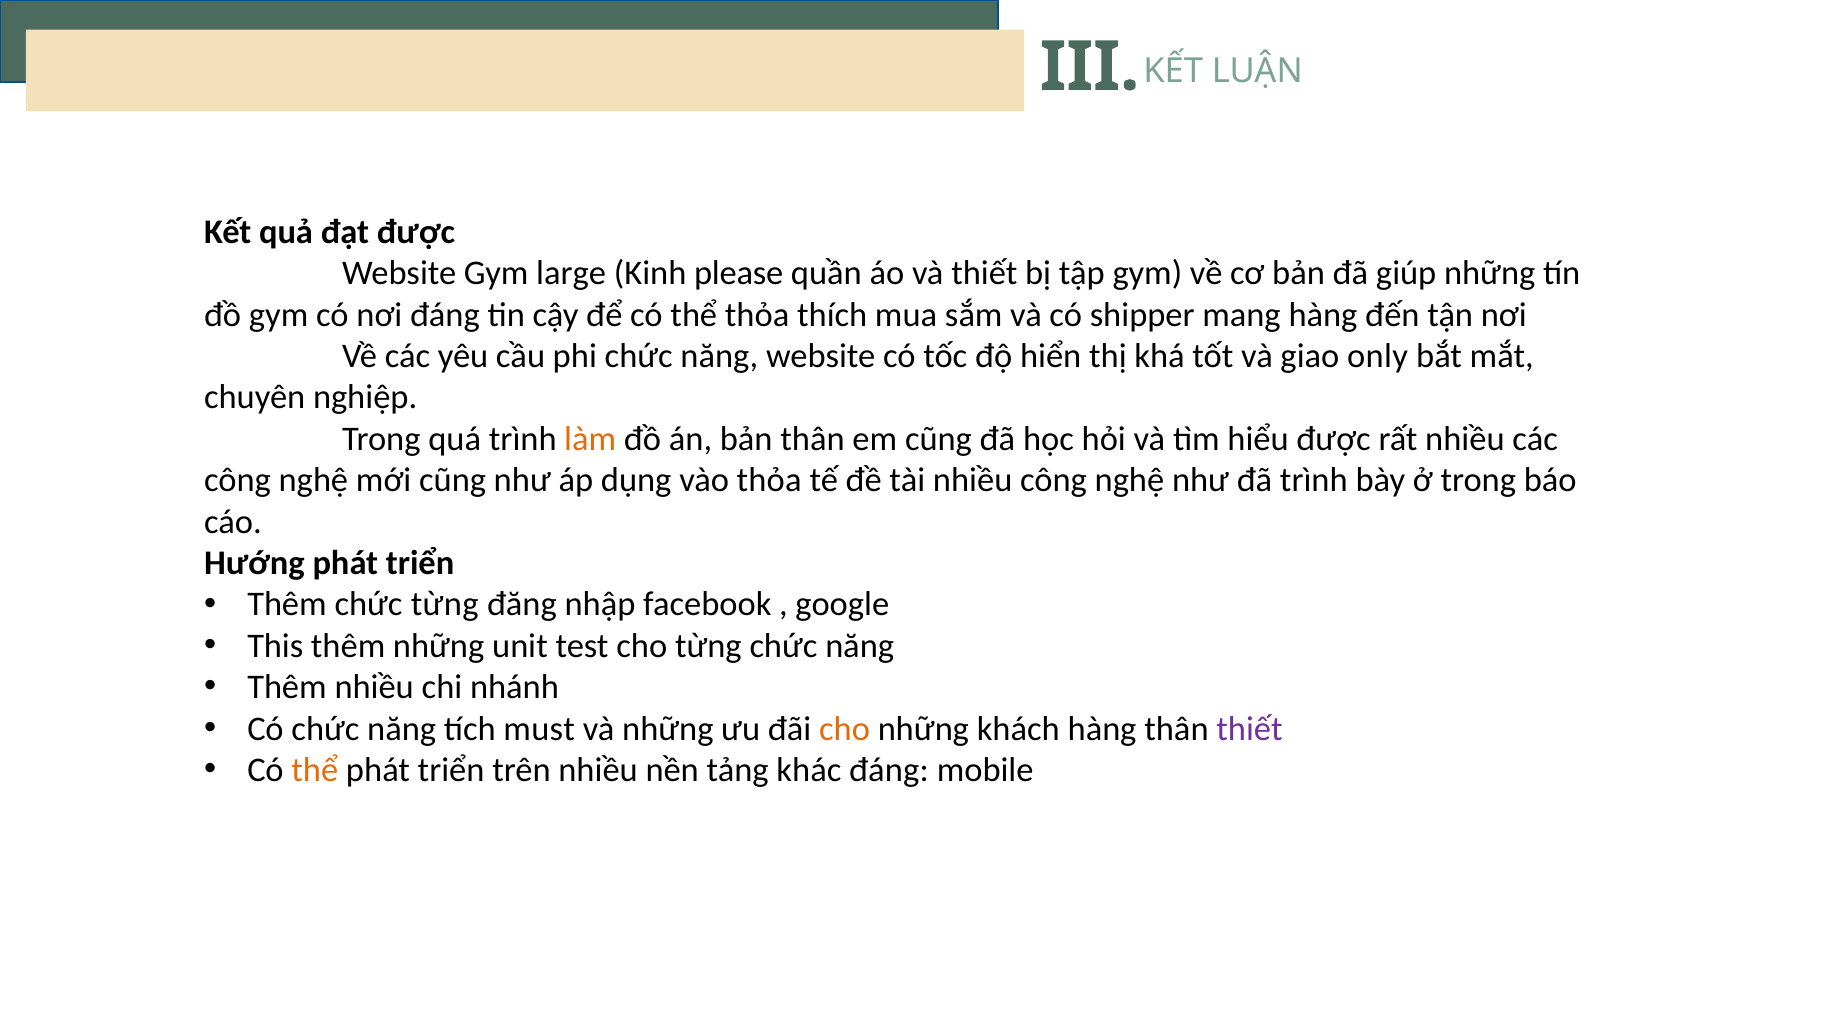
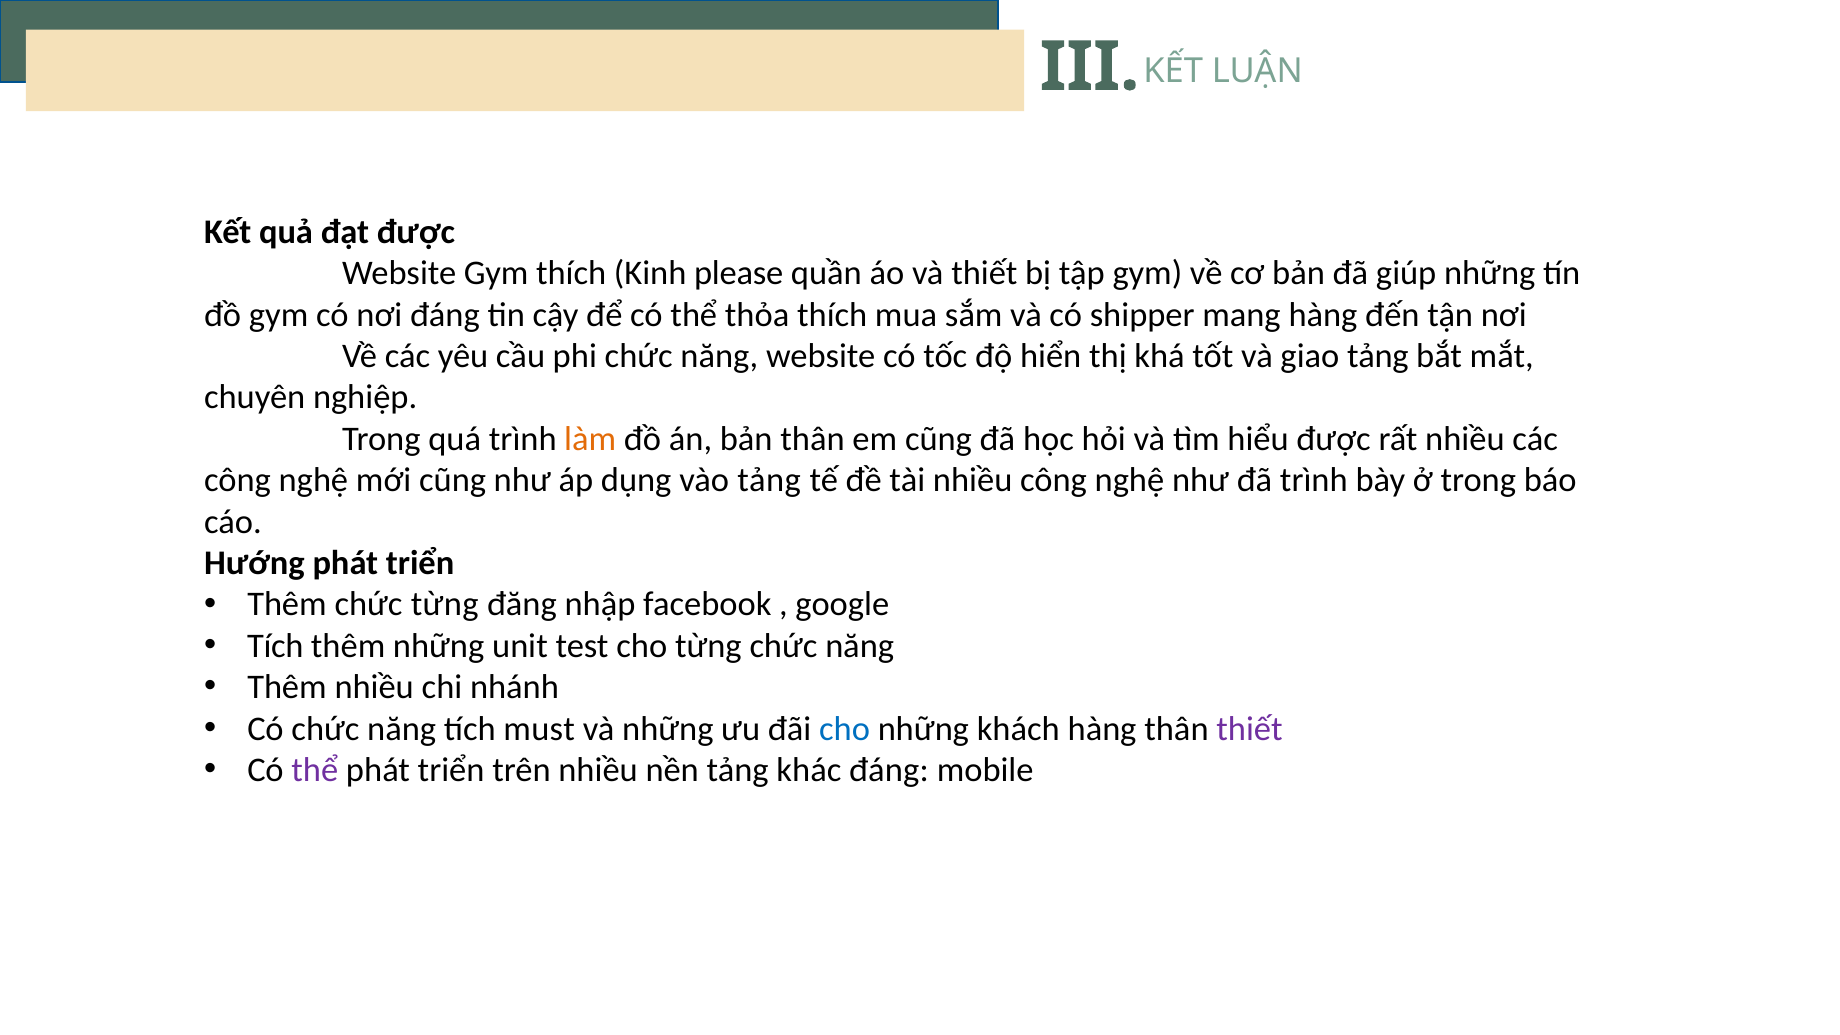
Gym large: large -> thích
giao only: only -> tảng
vào thỏa: thỏa -> tảng
This at (275, 646): This -> Tích
cho at (844, 729) colour: orange -> blue
thể at (315, 770) colour: orange -> purple
